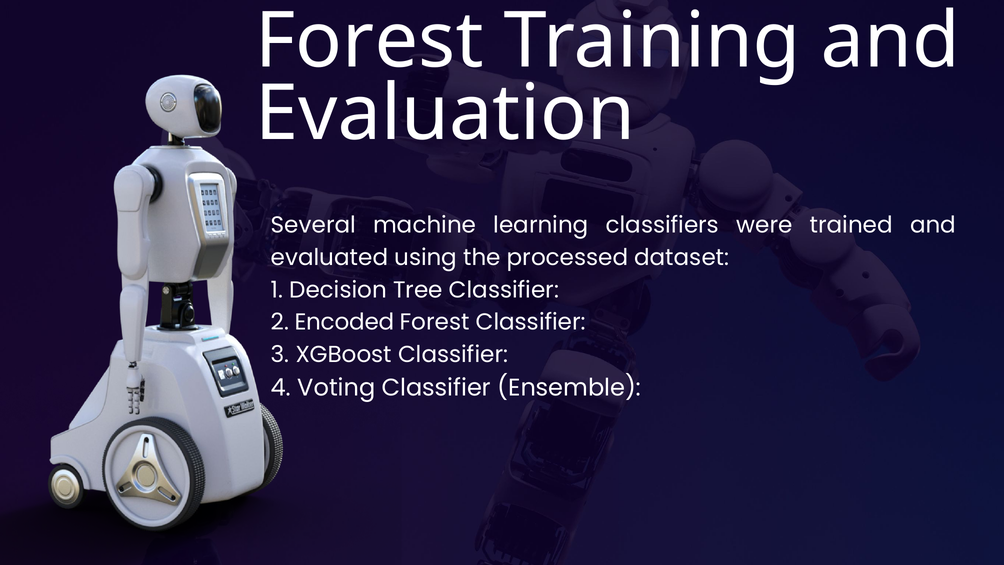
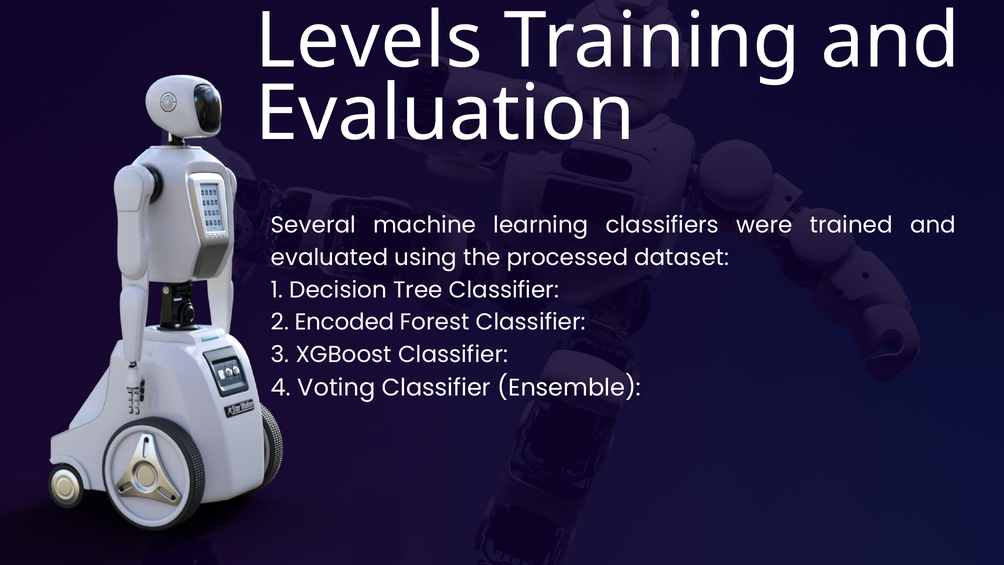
Forest at (369, 41): Forest -> Levels
